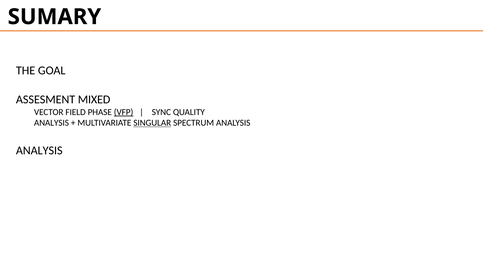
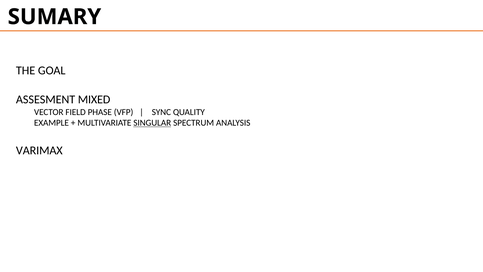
VFP underline: present -> none
ANALYSIS at (51, 123): ANALYSIS -> EXAMPLE
ANALYSIS at (39, 150): ANALYSIS -> VARIMAX
